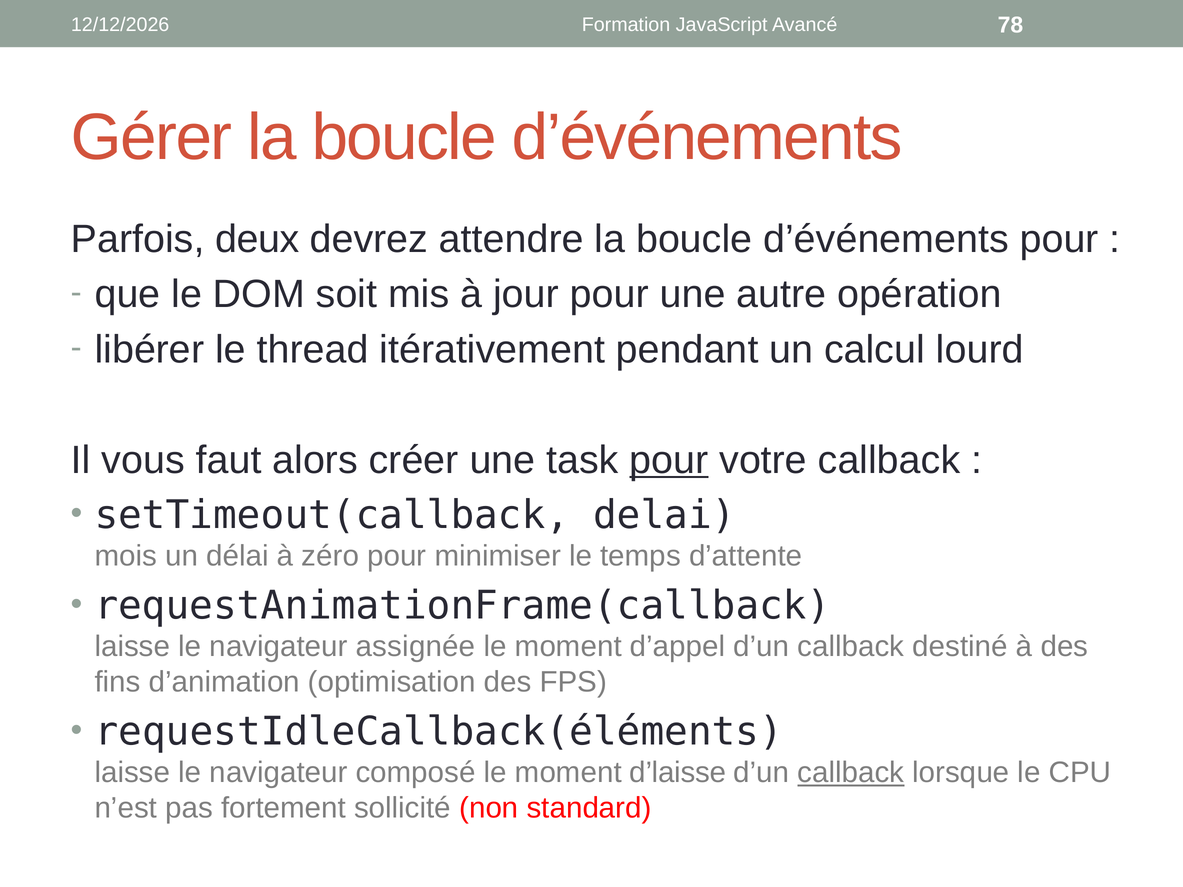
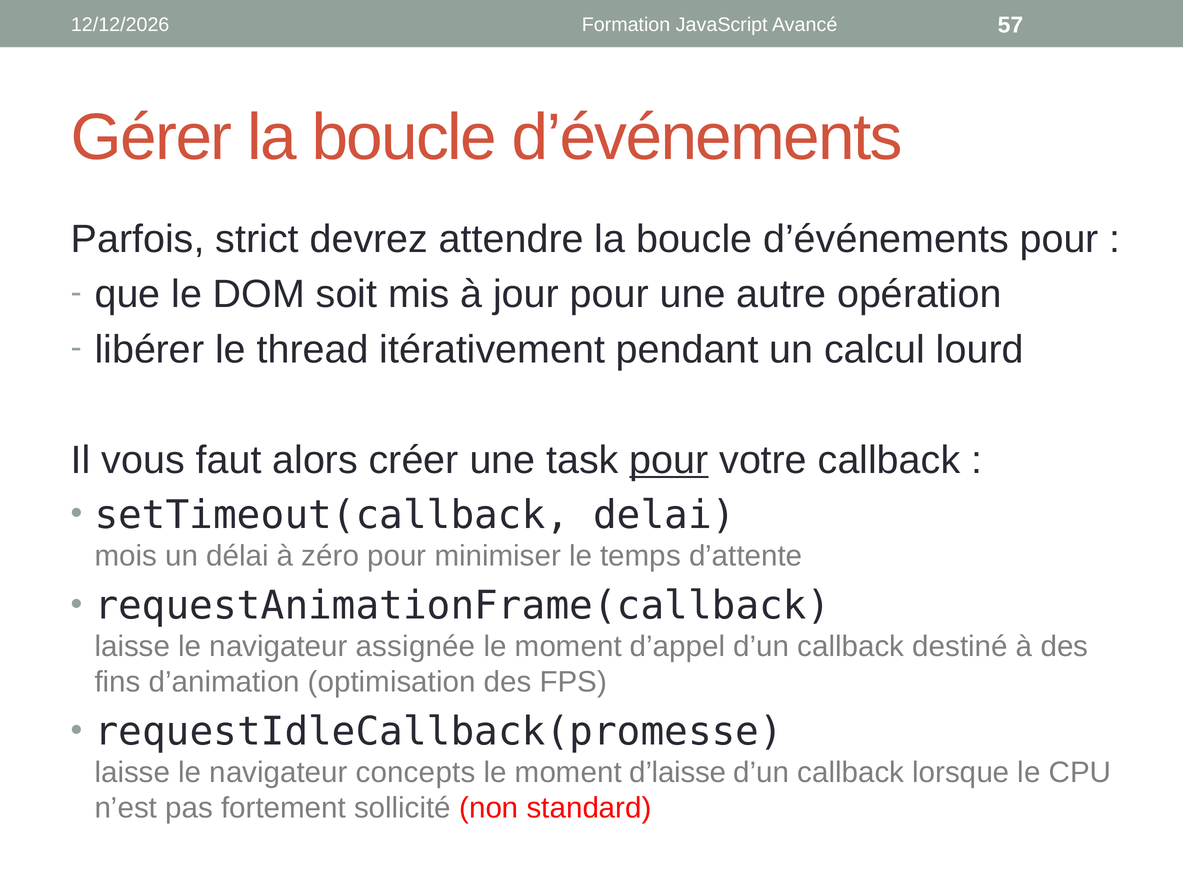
78: 78 -> 57
deux: deux -> strict
requestIdleCallback(éléments: requestIdleCallback(éléments -> requestIdleCallback(promesse
composé: composé -> concepts
callback at (851, 773) underline: present -> none
